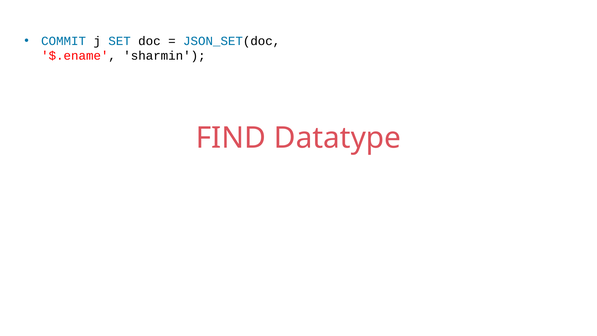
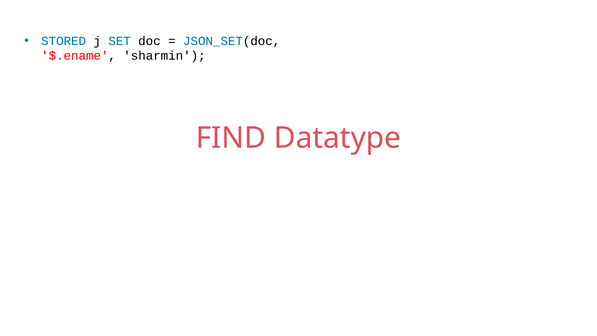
COMMIT: COMMIT -> STORED
